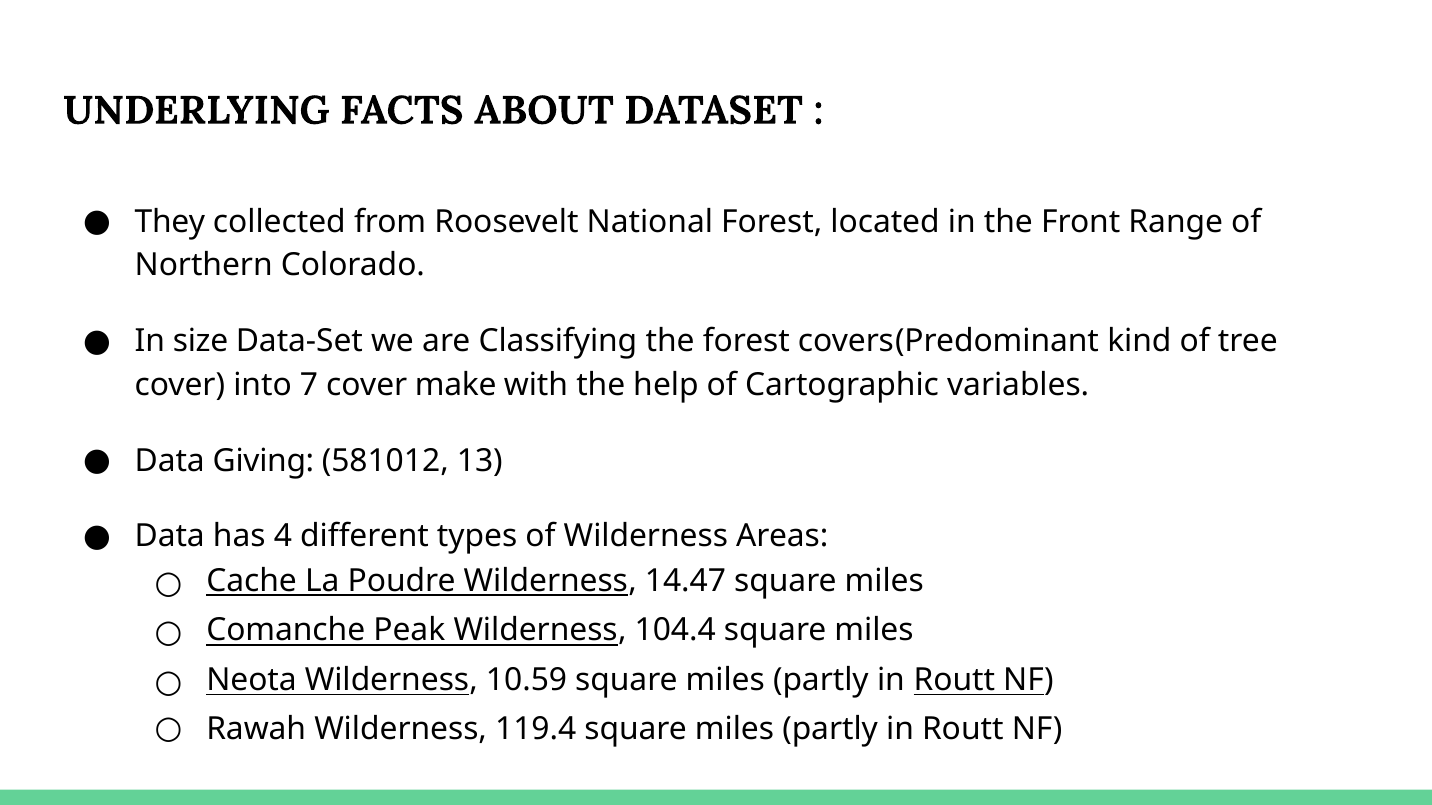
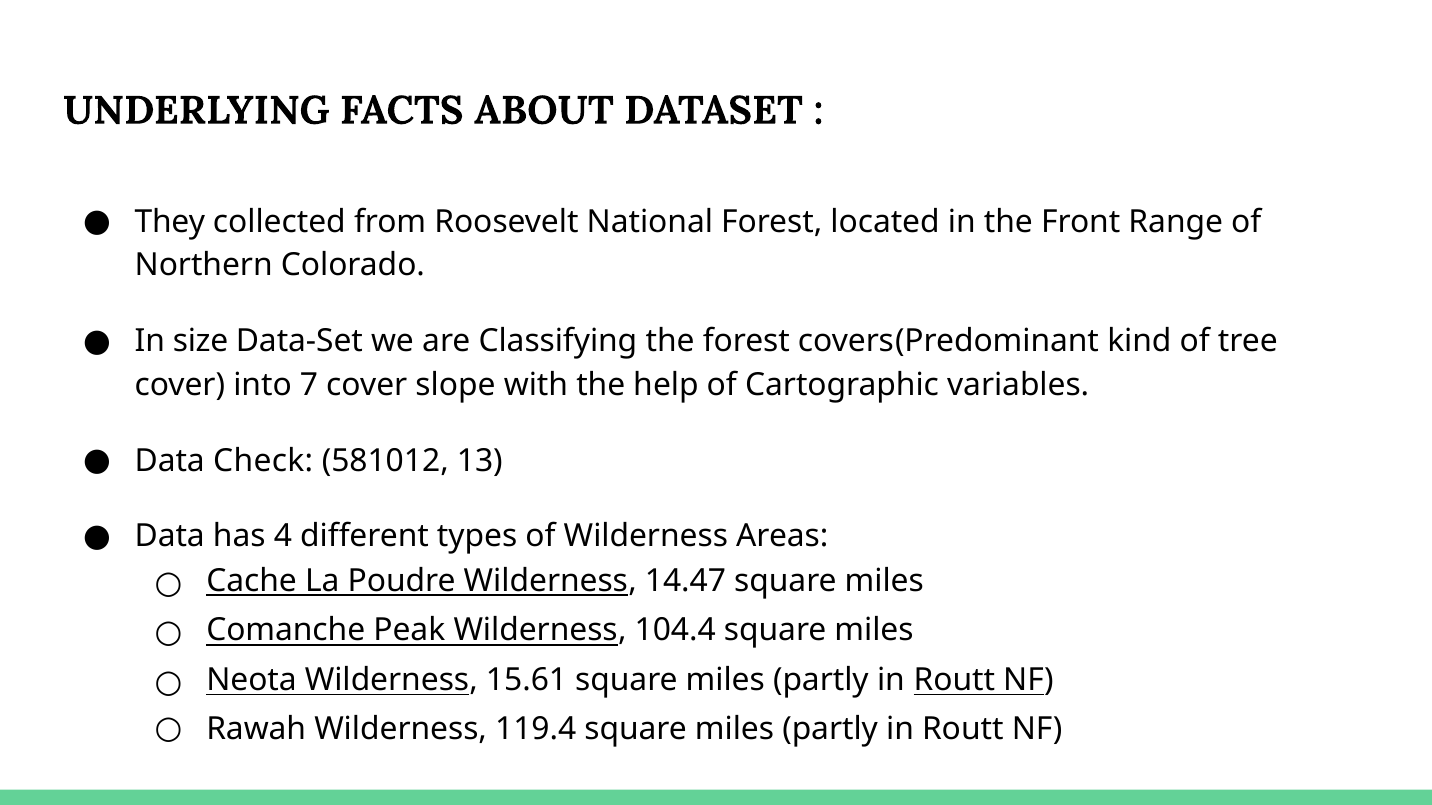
make: make -> slope
Giving: Giving -> Check
10.59: 10.59 -> 15.61
